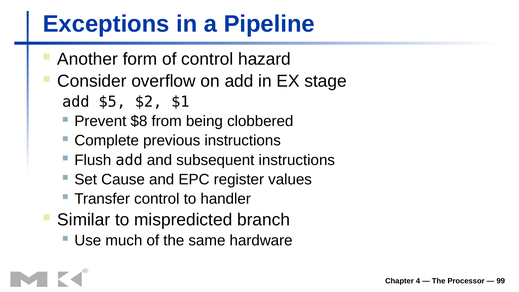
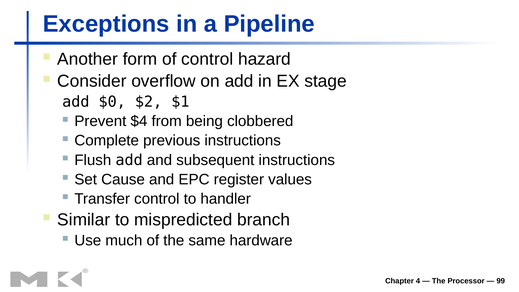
$5: $5 -> $0
$8: $8 -> $4
